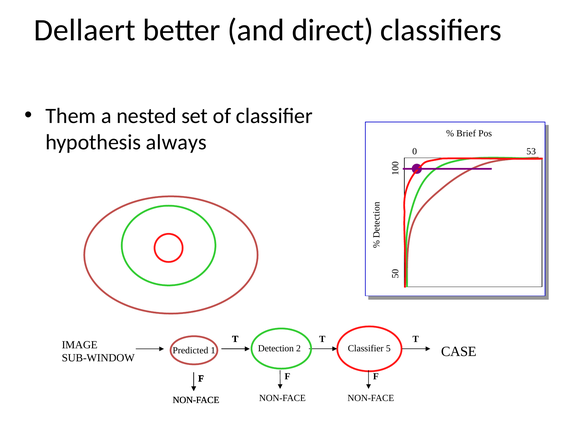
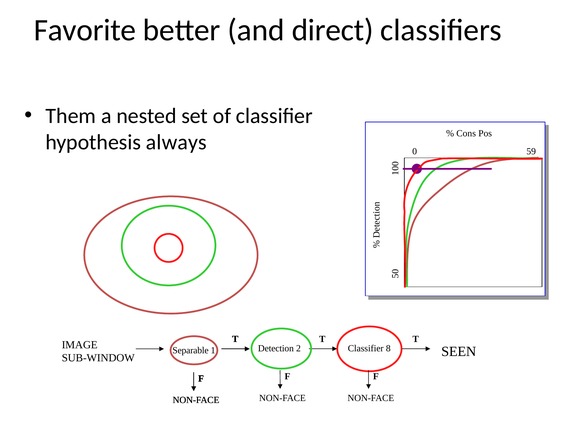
Dellaert: Dellaert -> Favorite
Brief: Brief -> Cons
53: 53 -> 59
Classifier 5: 5 -> 8
CASE: CASE -> SEEN
Predicted: Predicted -> Separable
